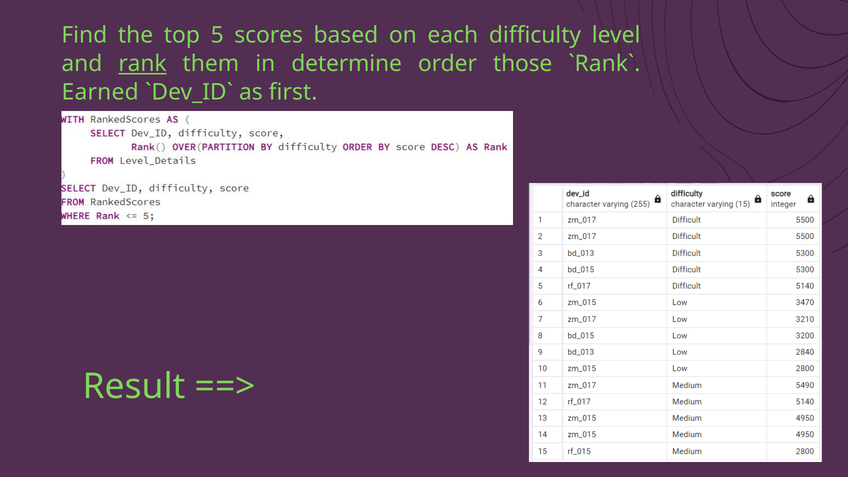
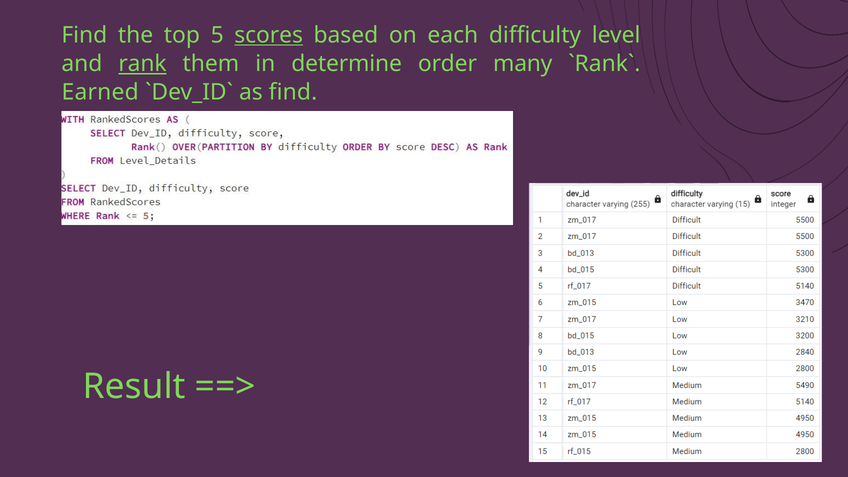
scores underline: none -> present
those: those -> many
as first: first -> find
